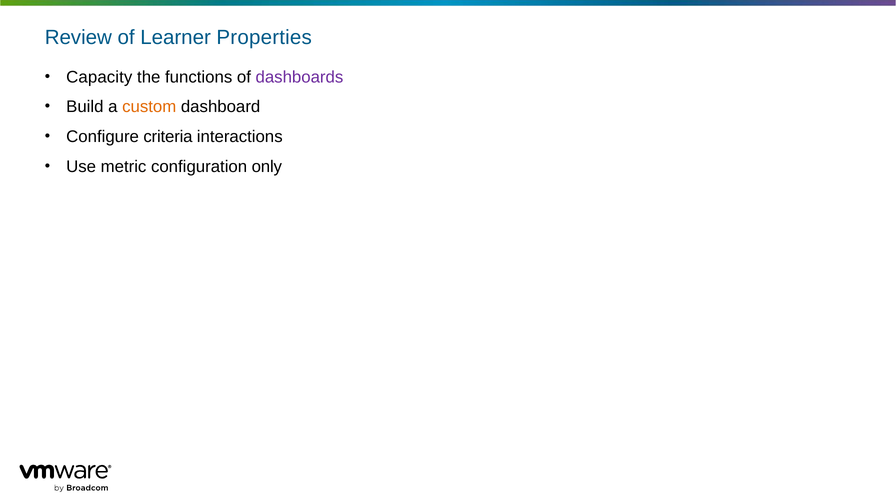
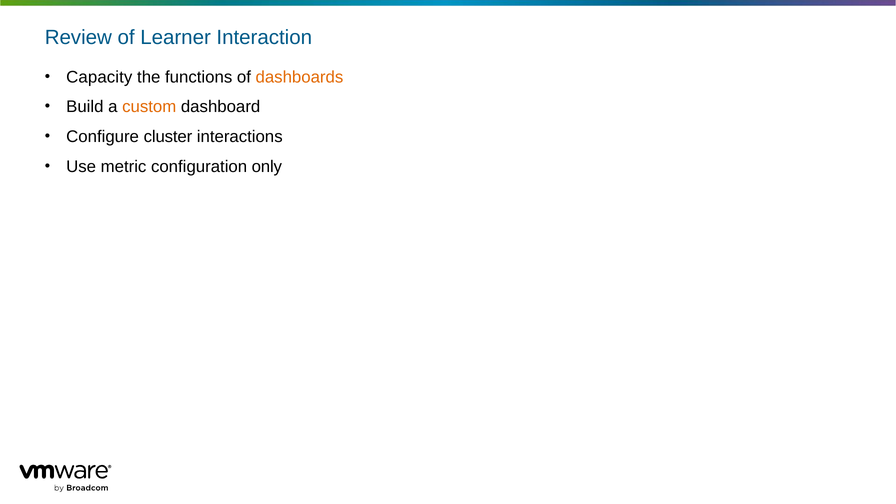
Properties: Properties -> Interaction
dashboards colour: purple -> orange
criteria: criteria -> cluster
